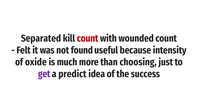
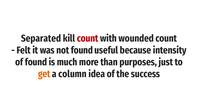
of oxide: oxide -> found
choosing: choosing -> purposes
get colour: purple -> orange
predict: predict -> column
